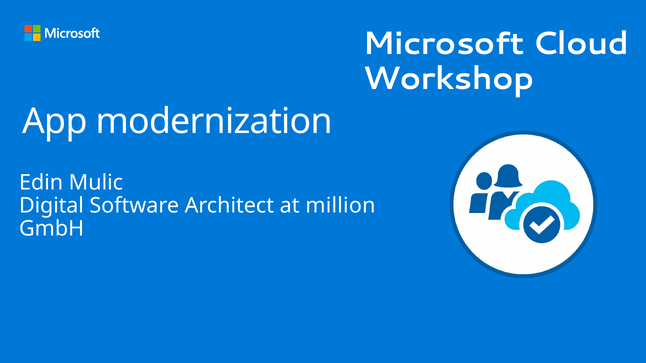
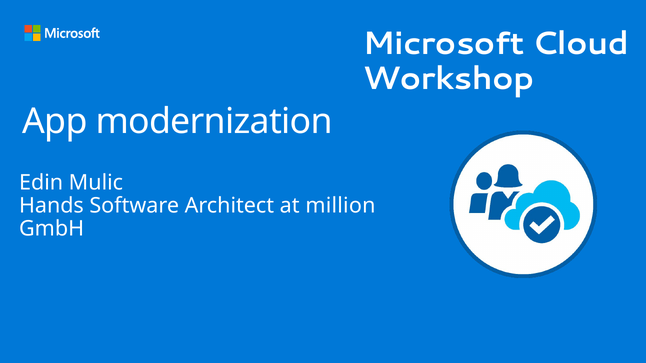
Digital: Digital -> Hands
